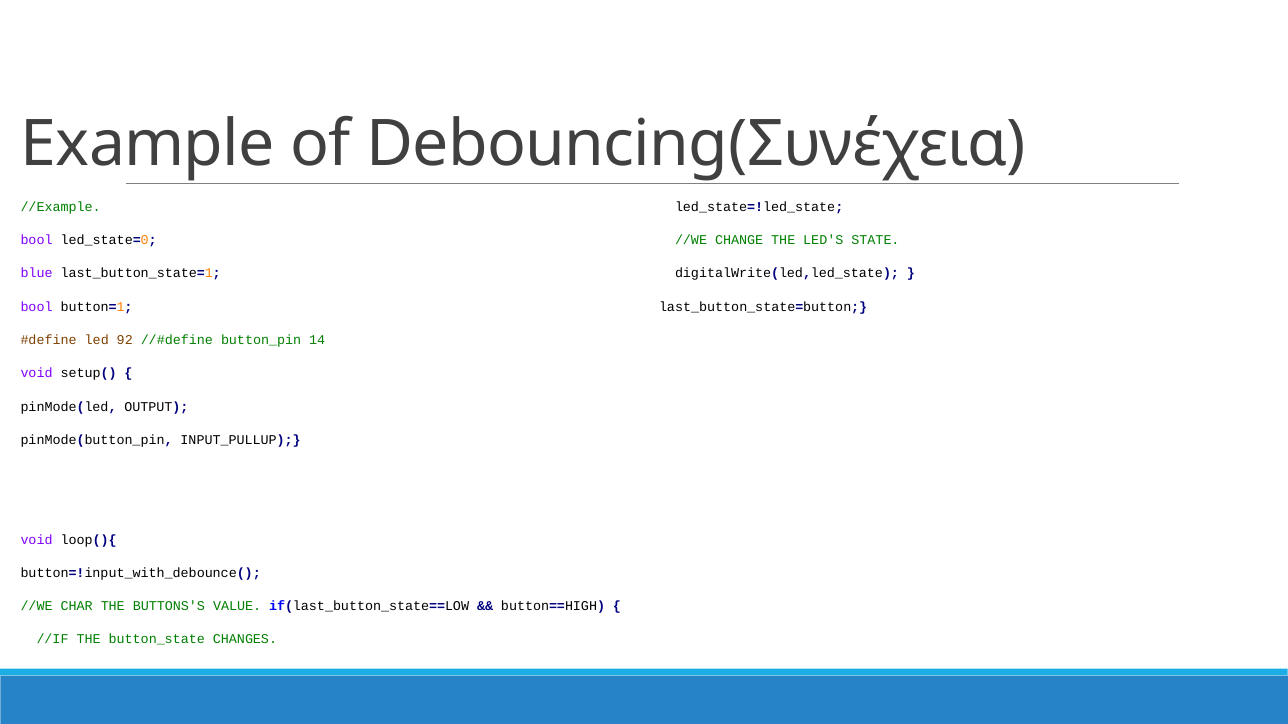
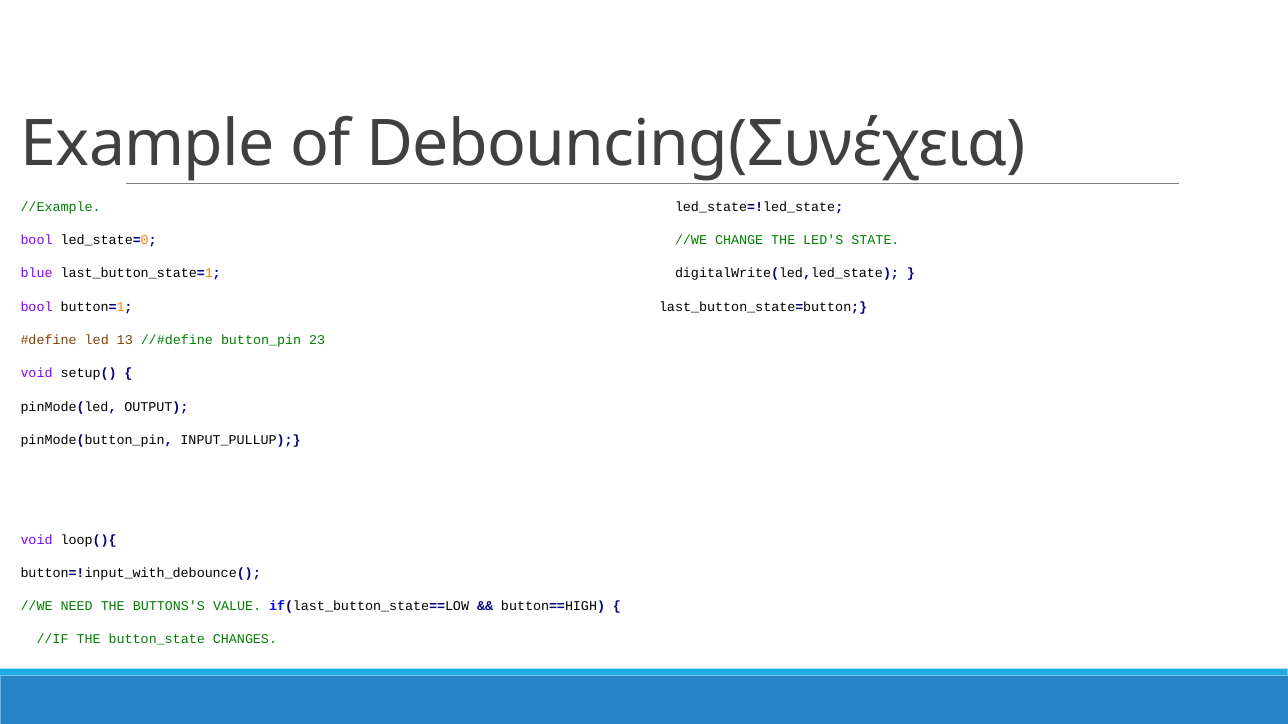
92: 92 -> 13
14: 14 -> 23
CHAR: CHAR -> NEED
